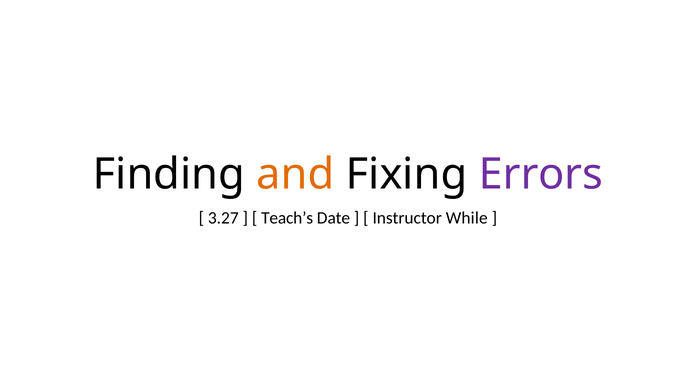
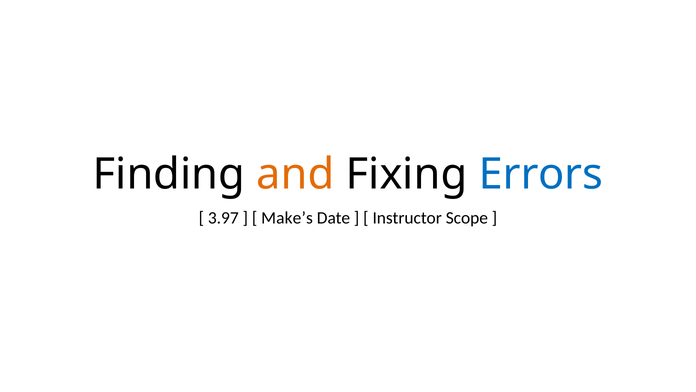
Errors colour: purple -> blue
3.27: 3.27 -> 3.97
Teach’s: Teach’s -> Make’s
While: While -> Scope
